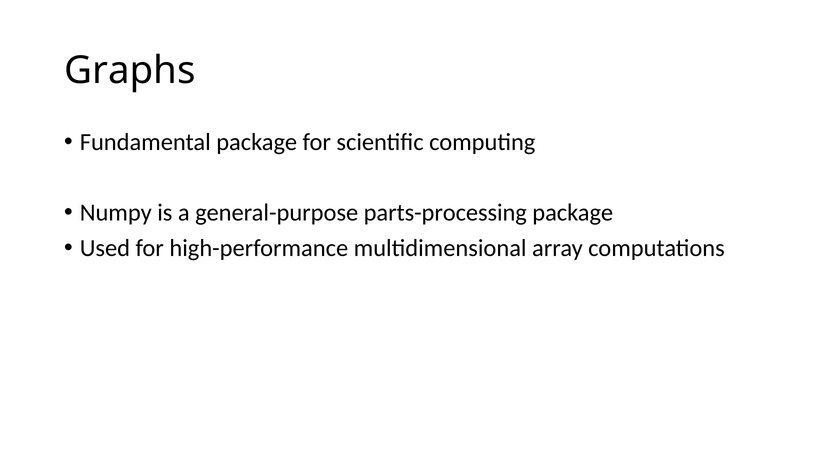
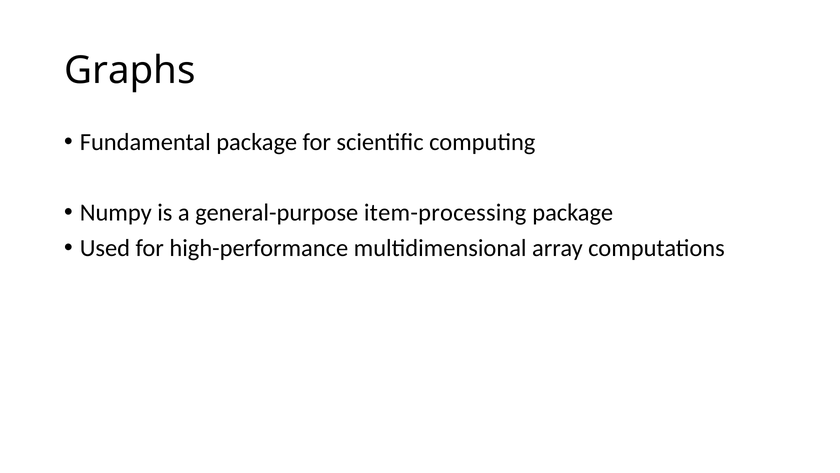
parts-processing: parts-processing -> item-processing
